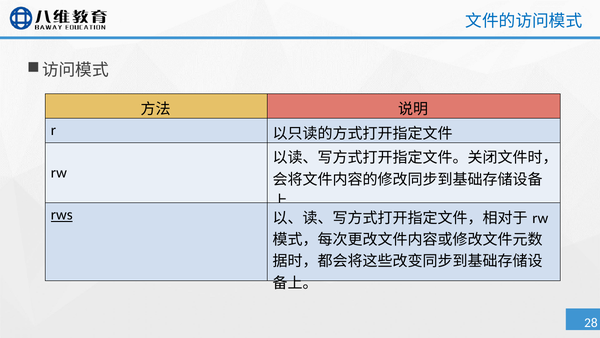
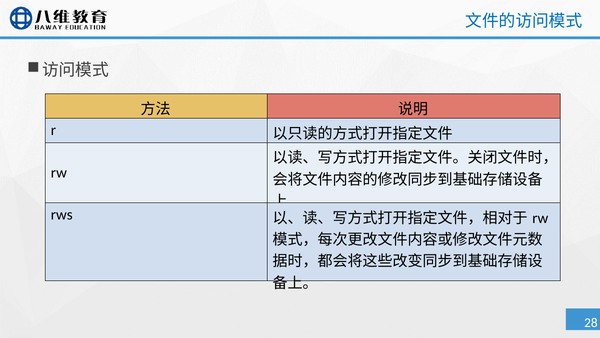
rws underline: present -> none
